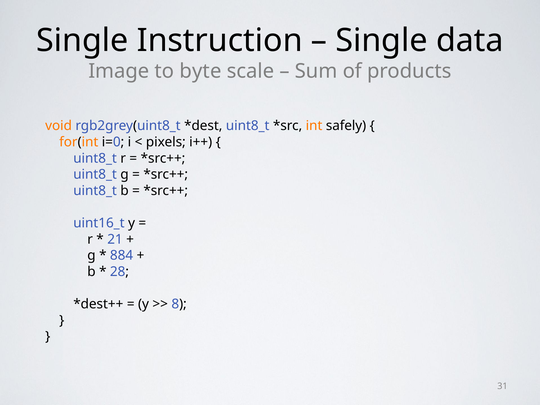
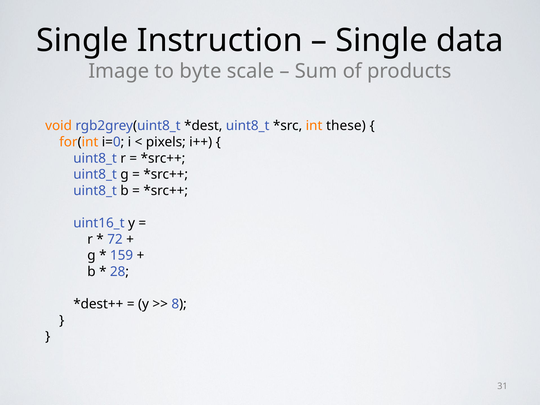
safely: safely -> these
21: 21 -> 72
884: 884 -> 159
